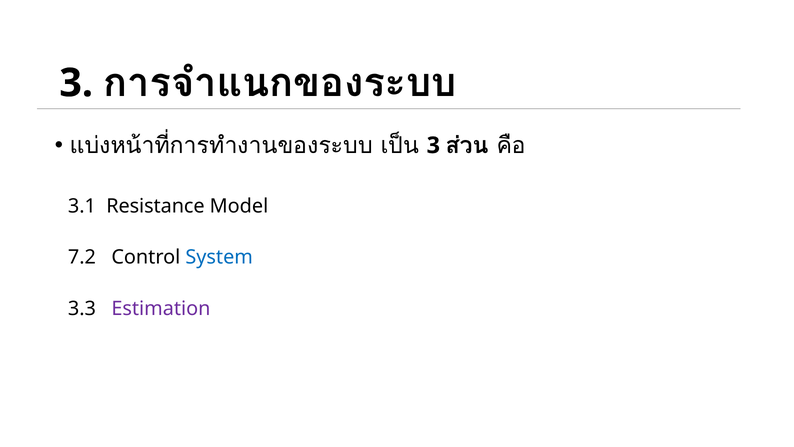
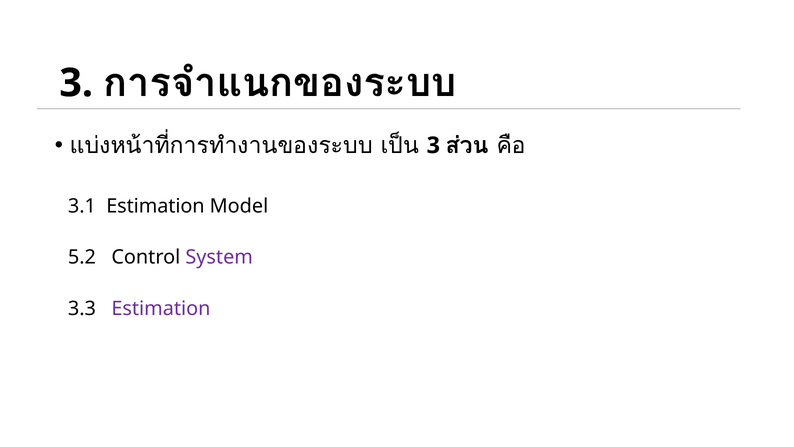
3.1 Resistance: Resistance -> Estimation
7.2: 7.2 -> 5.2
System colour: blue -> purple
